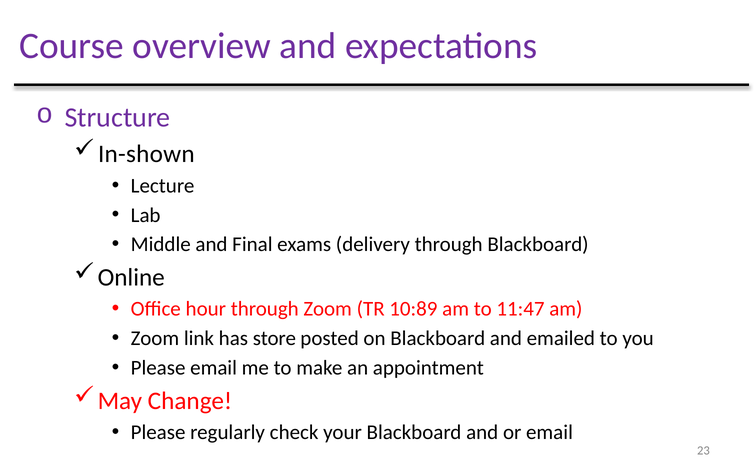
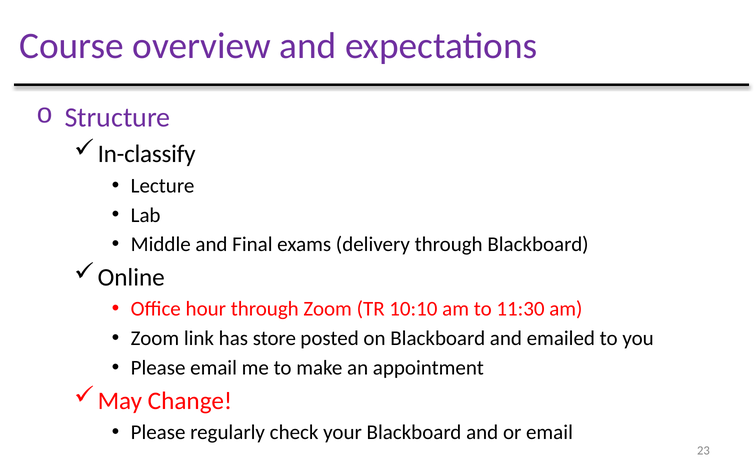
In-shown: In-shown -> In-classify
10:89: 10:89 -> 10:10
11:47: 11:47 -> 11:30
